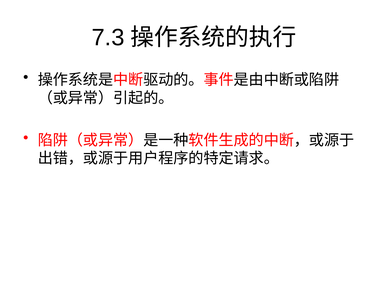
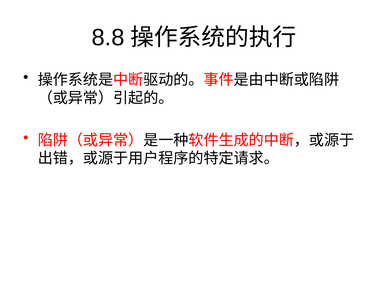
7.3: 7.3 -> 8.8
